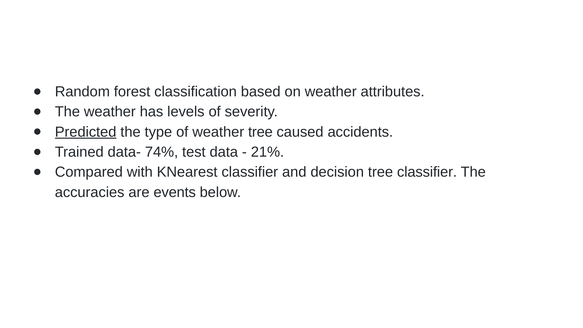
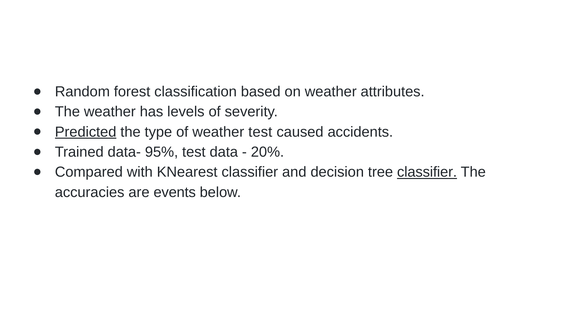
weather tree: tree -> test
74%: 74% -> 95%
21%: 21% -> 20%
classifier at (427, 172) underline: none -> present
